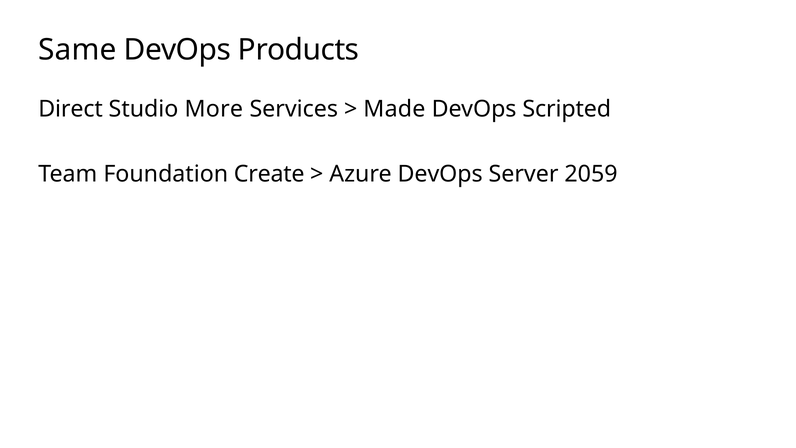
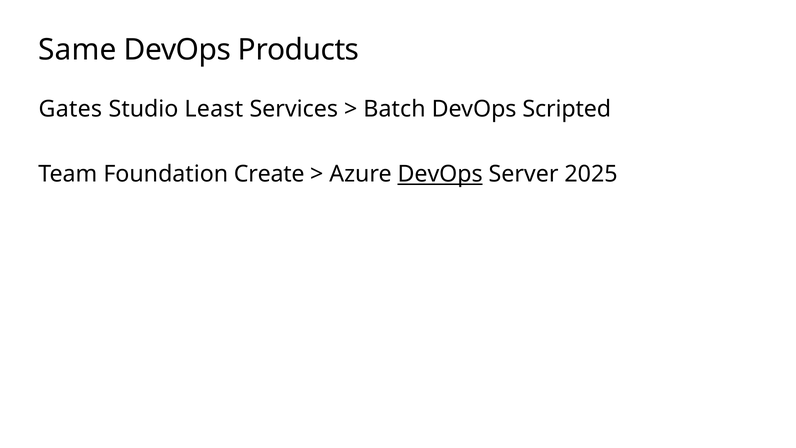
Direct: Direct -> Gates
More: More -> Least
Made: Made -> Batch
DevOps at (440, 174) underline: none -> present
2059: 2059 -> 2025
